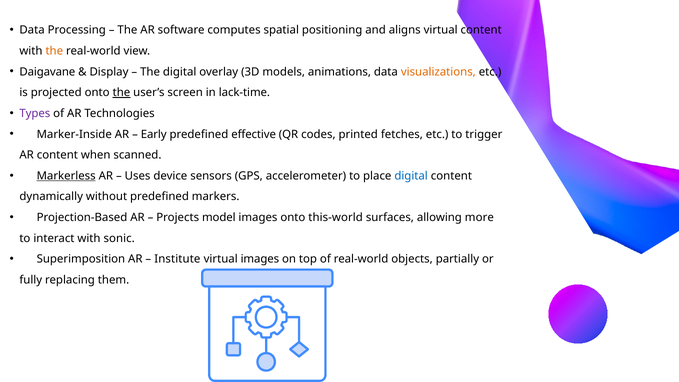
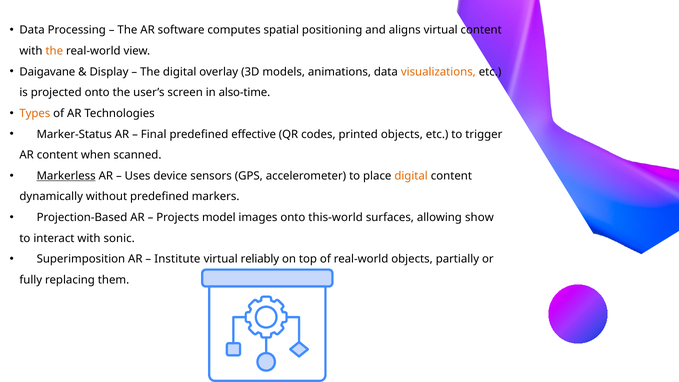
the at (121, 93) underline: present -> none
lack-time: lack-time -> also-time
Types colour: purple -> orange
Marker-Inside: Marker-Inside -> Marker-Status
Early: Early -> Final
printed fetches: fetches -> objects
digital at (411, 176) colour: blue -> orange
more: more -> show
virtual images: images -> reliably
